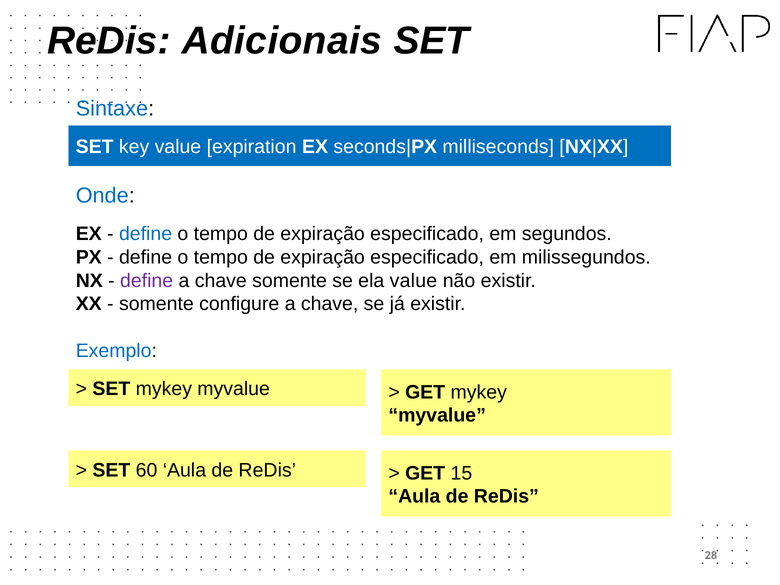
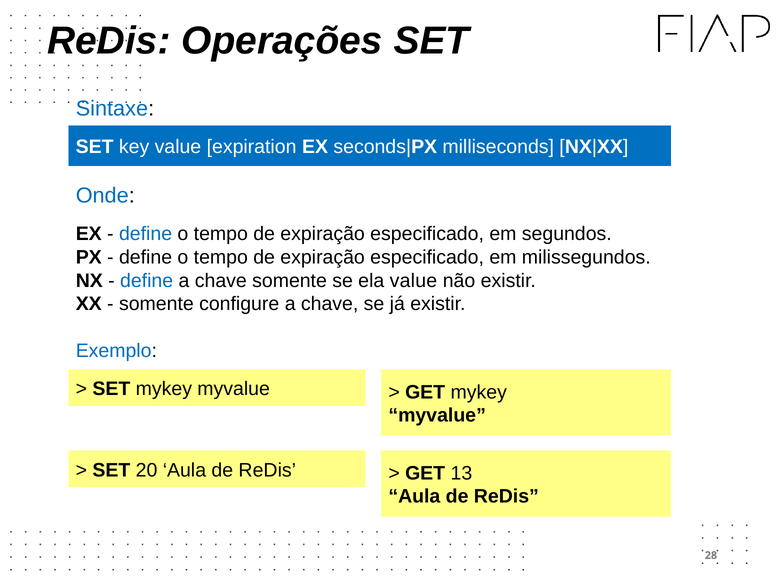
Adicionais: Adicionais -> Operações
define at (147, 281) colour: purple -> blue
60: 60 -> 20
15: 15 -> 13
